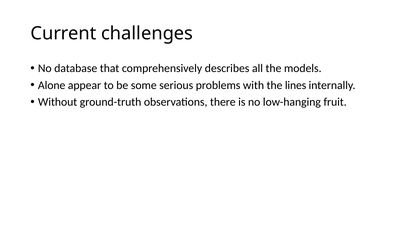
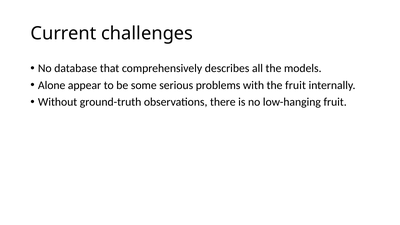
the lines: lines -> fruit
